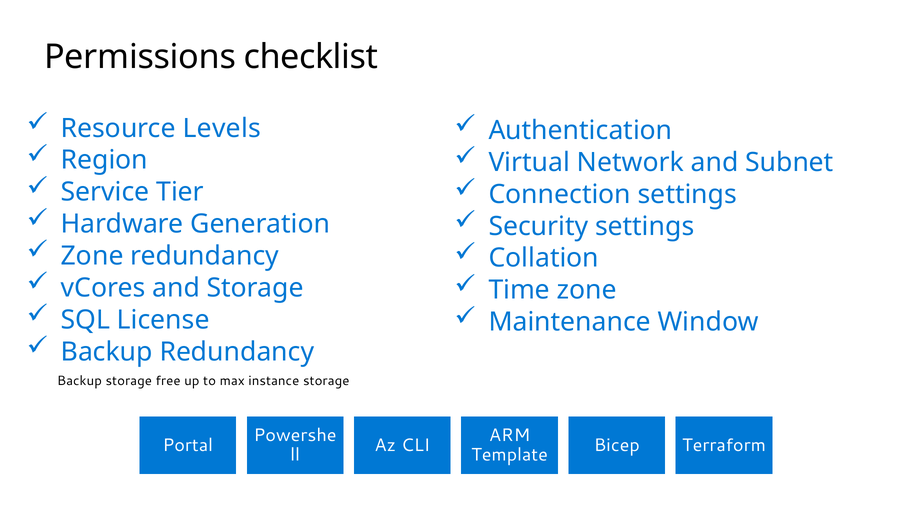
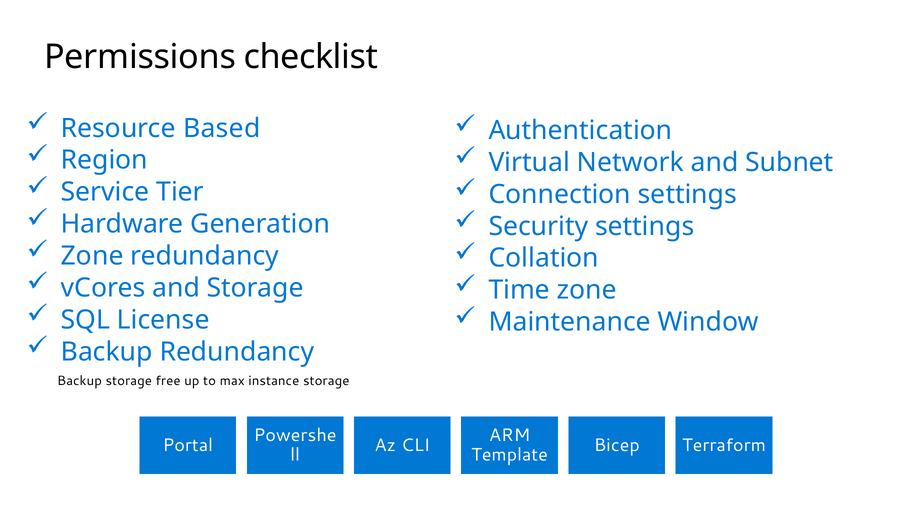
Levels: Levels -> Based
